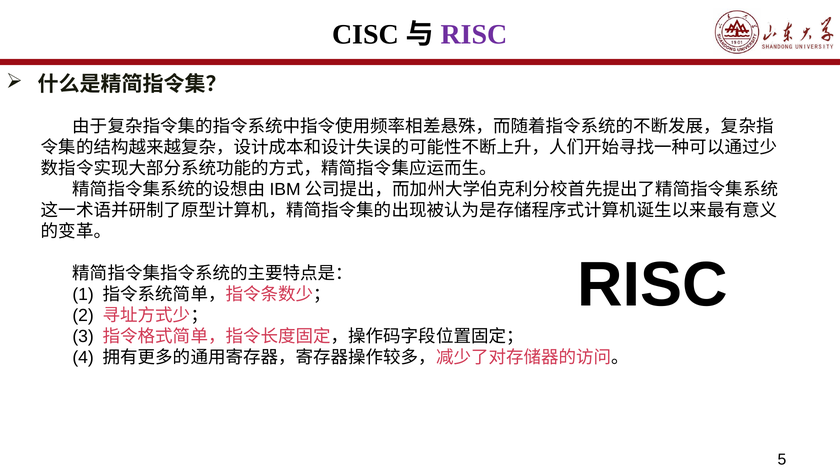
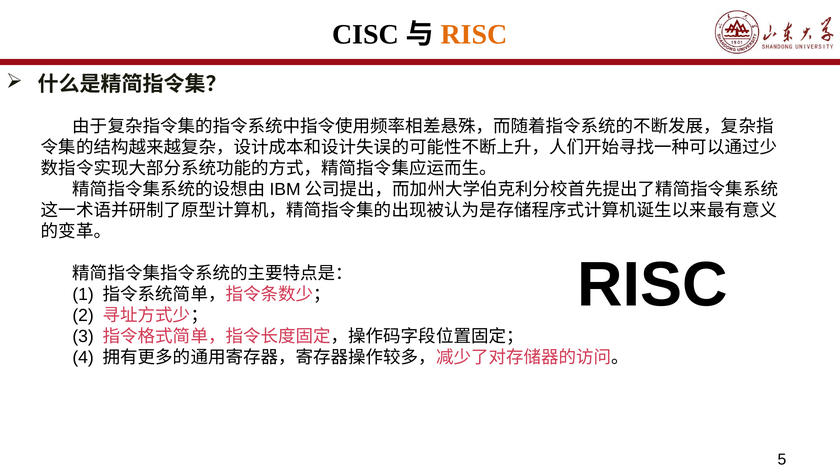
RISC at (474, 34) colour: purple -> orange
